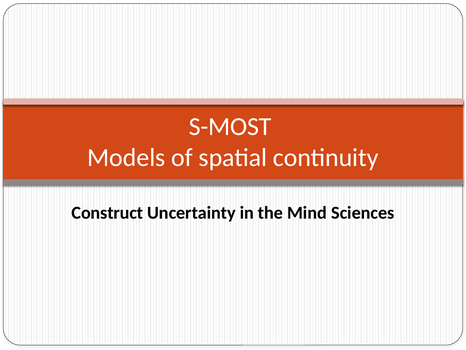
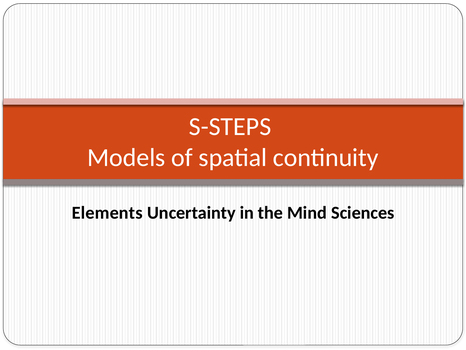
S-MOST: S-MOST -> S-STEPS
Construct: Construct -> Elements
